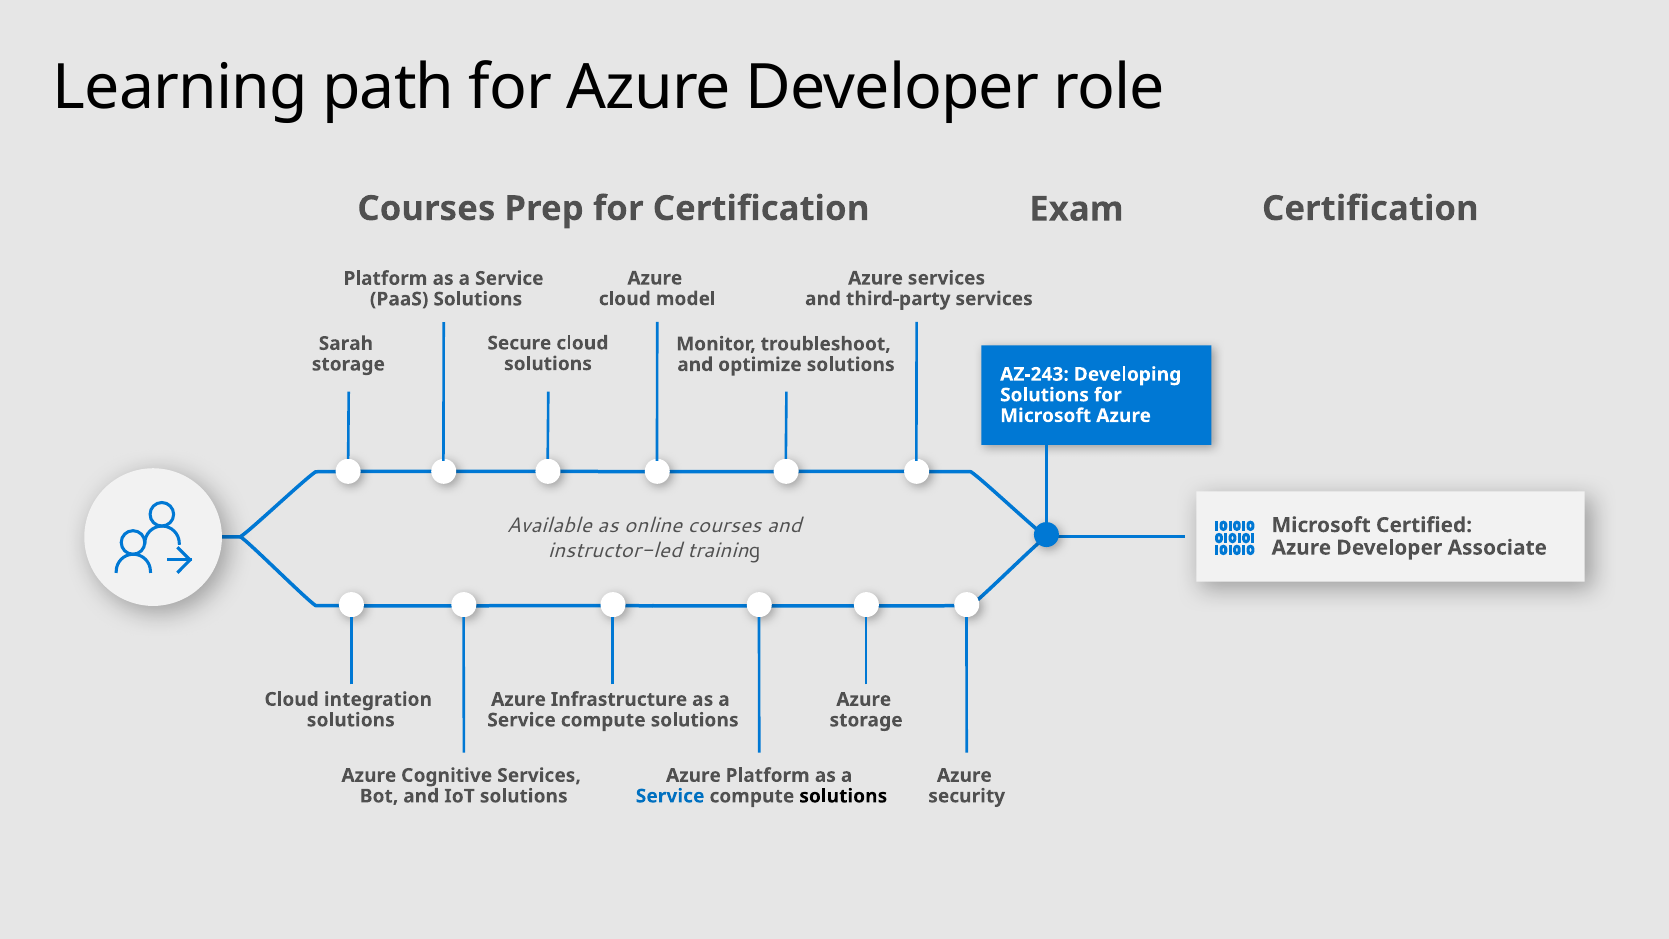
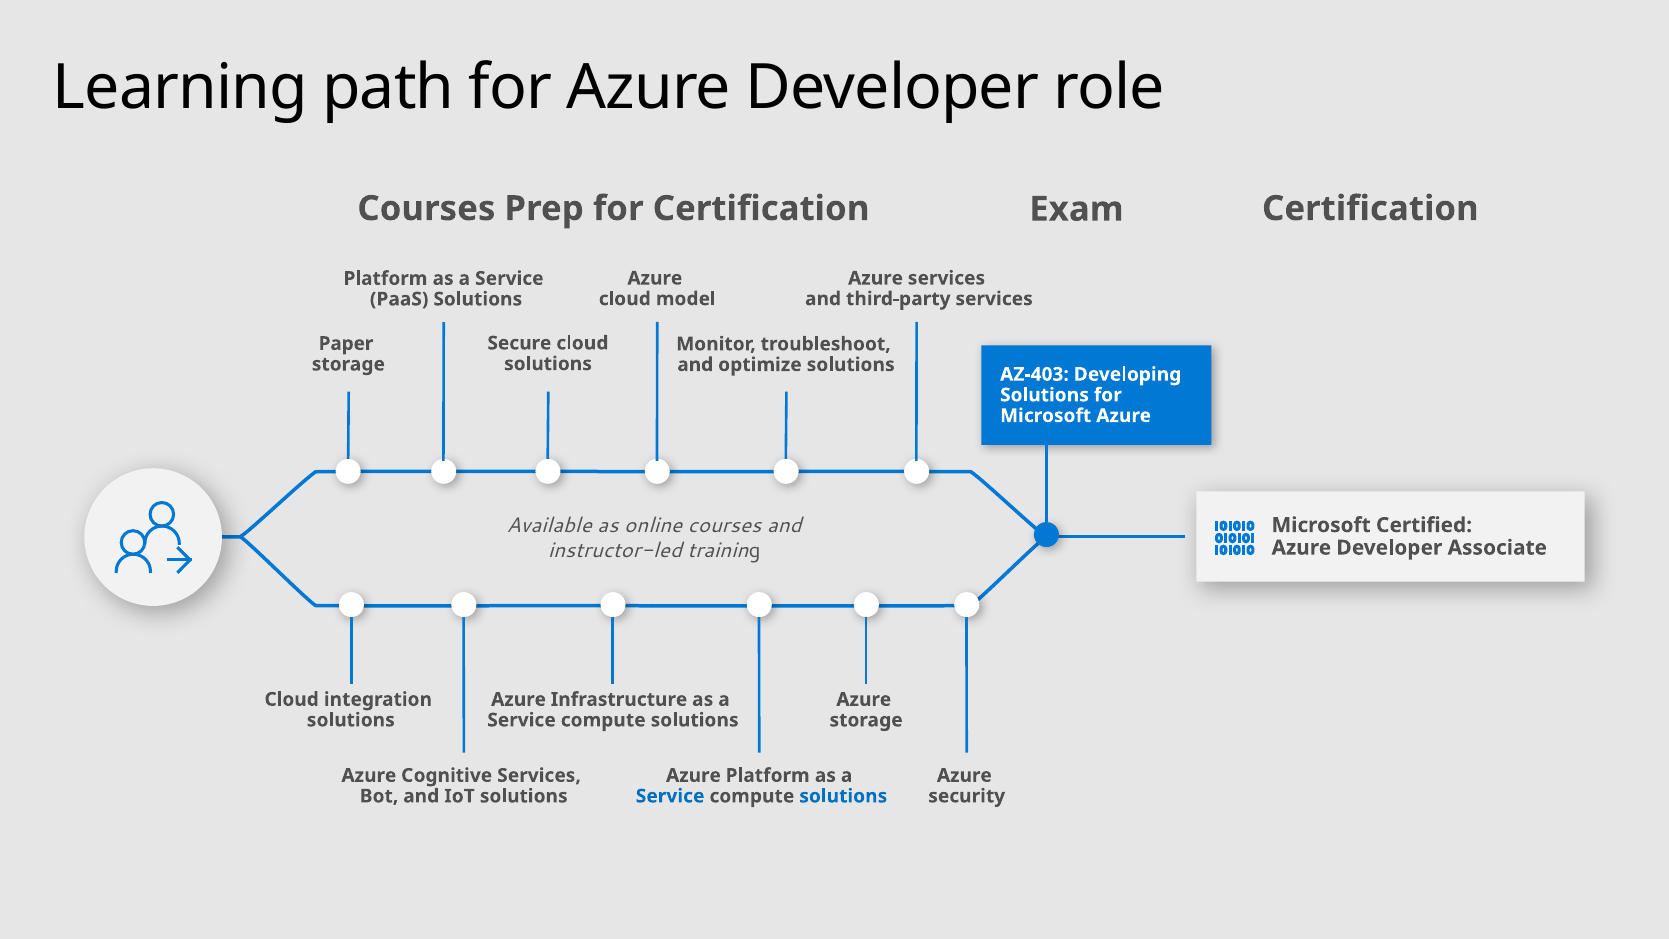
Sarah: Sarah -> Paper
AZ-243: AZ-243 -> AZ-403
solutions at (843, 796) colour: black -> blue
